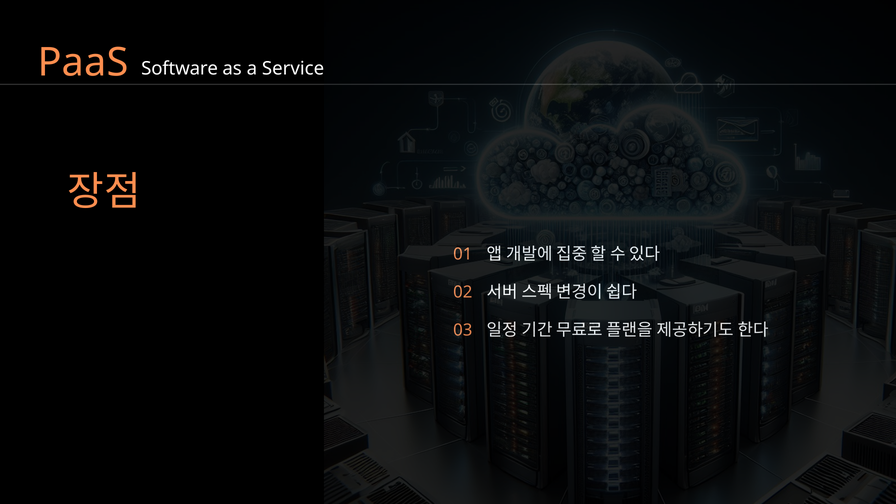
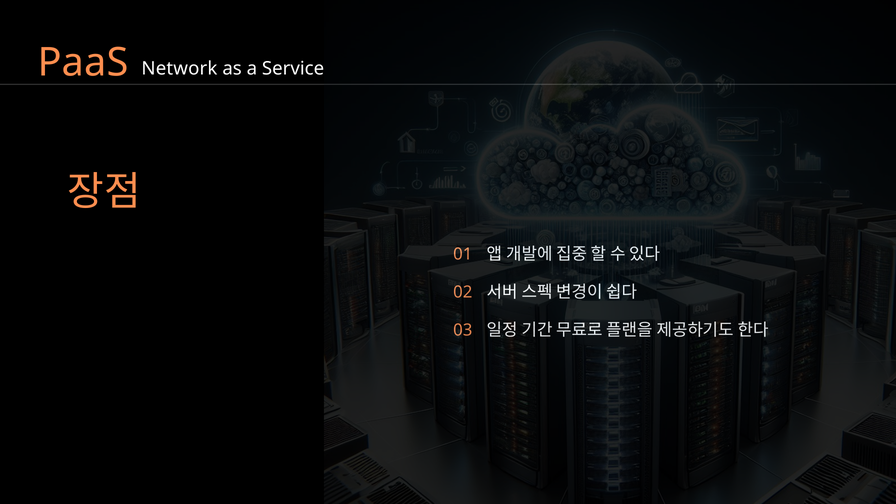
Software: Software -> Network
